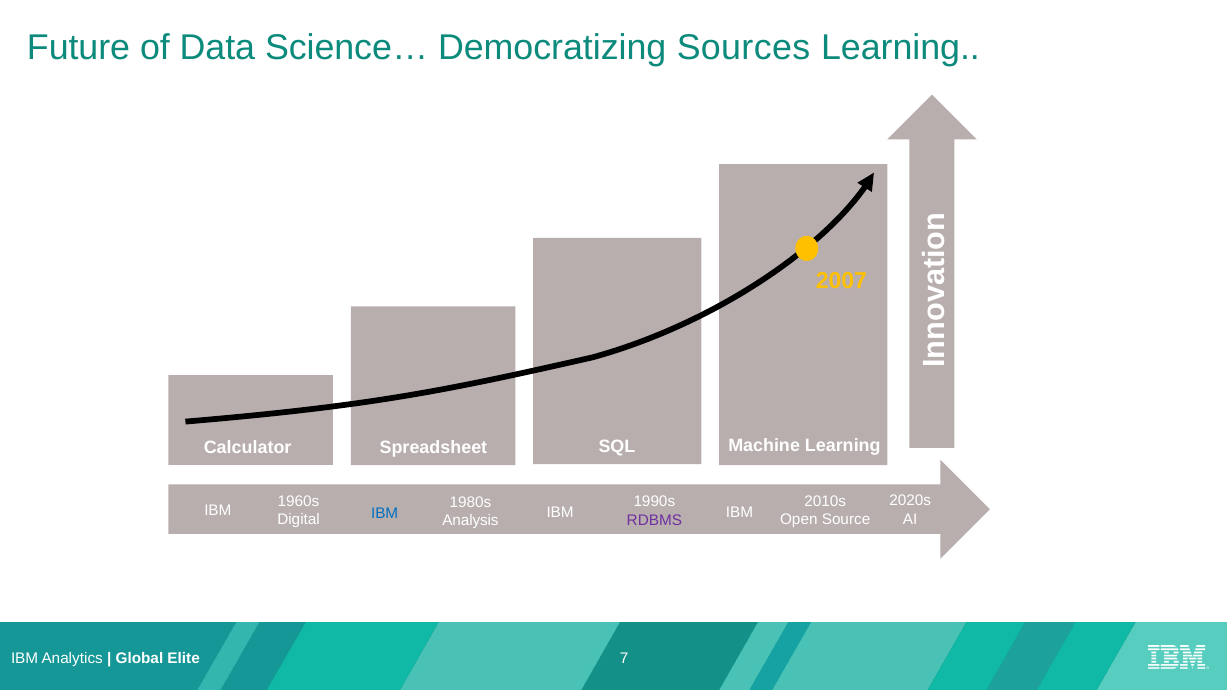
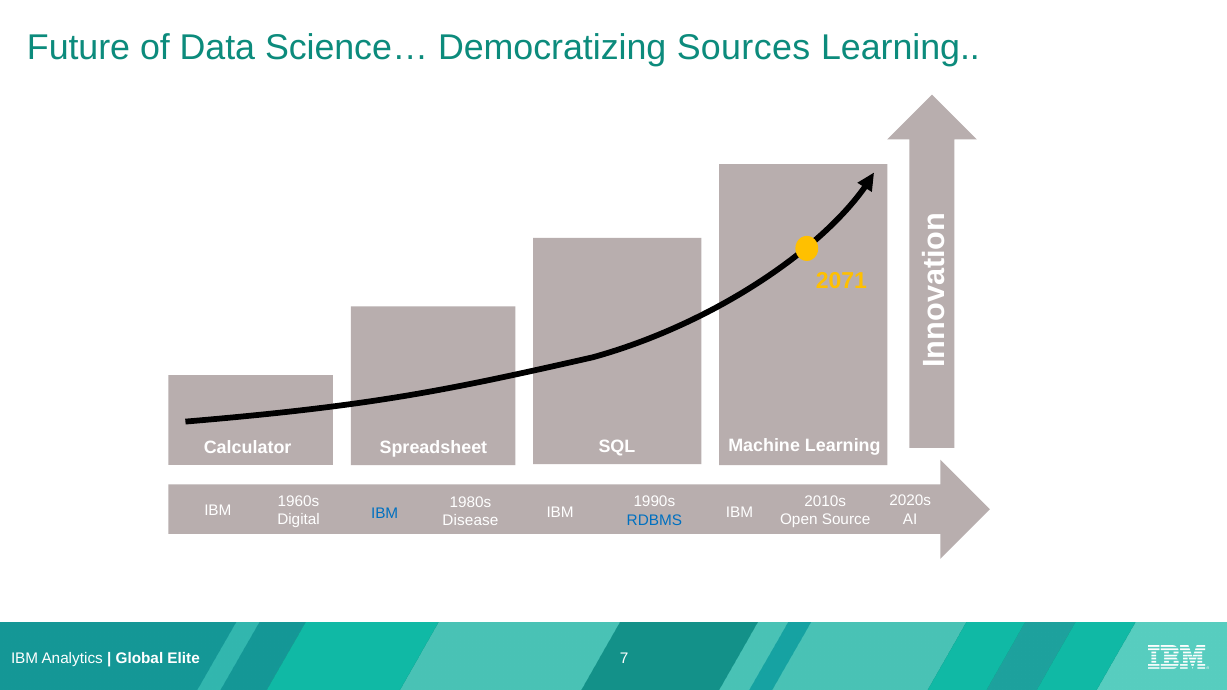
2007: 2007 -> 2071
RDBMS colour: purple -> blue
Analysis: Analysis -> Disease
